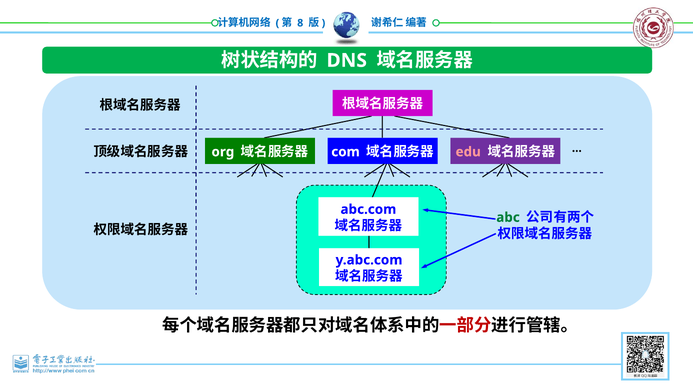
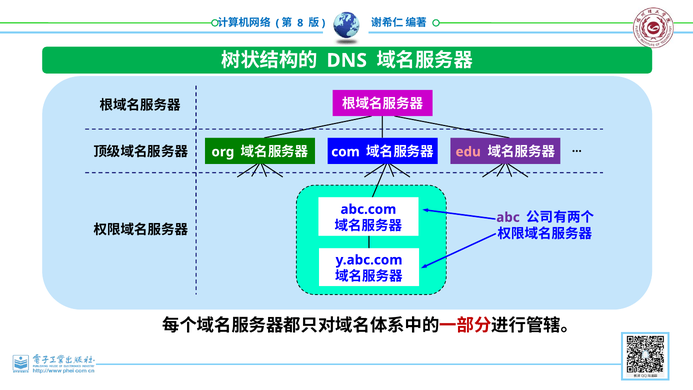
abc colour: green -> purple
